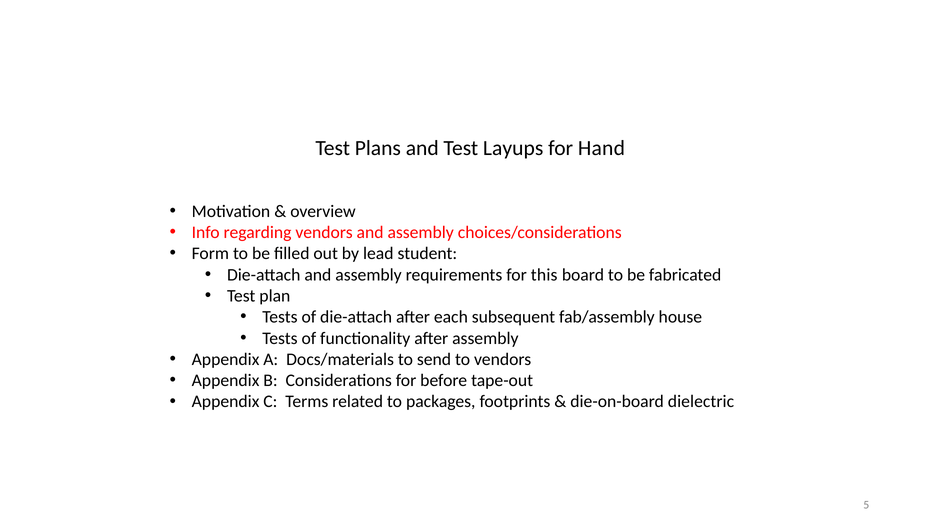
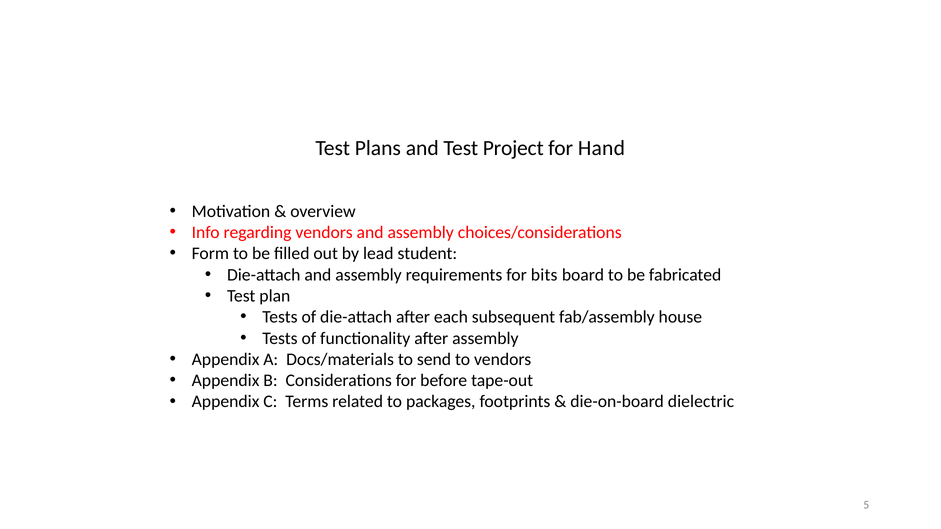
Layups: Layups -> Project
this: this -> bits
